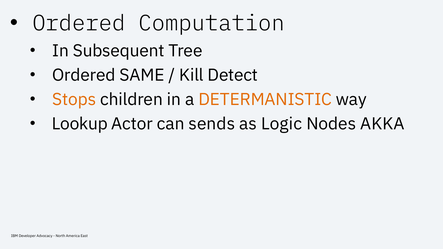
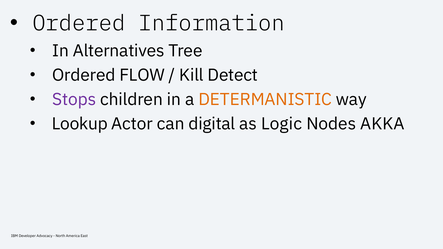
Computation: Computation -> Information
Subsequent: Subsequent -> Alternatives
SAME: SAME -> FLOW
Stops colour: orange -> purple
sends: sends -> digital
